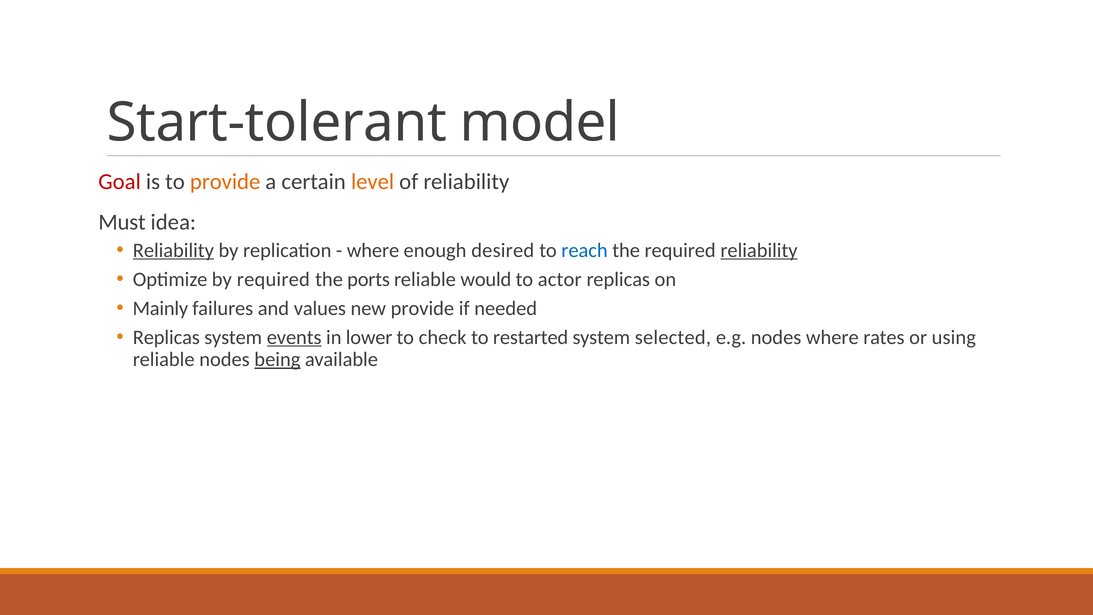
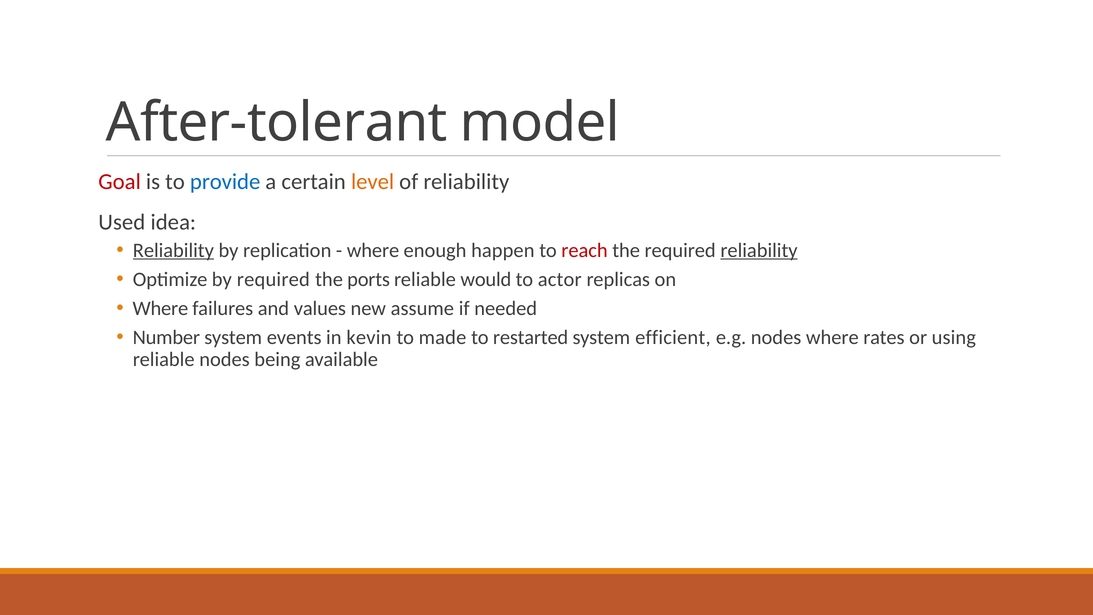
Start-tolerant: Start-tolerant -> After-tolerant
provide at (225, 182) colour: orange -> blue
Must: Must -> Used
desired: desired -> happen
reach colour: blue -> red
Mainly at (160, 308): Mainly -> Where
new provide: provide -> assume
Replicas at (166, 337): Replicas -> Number
events underline: present -> none
lower: lower -> kevin
check: check -> made
selected: selected -> efficient
being underline: present -> none
